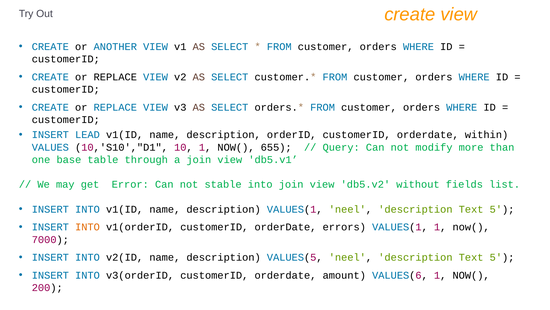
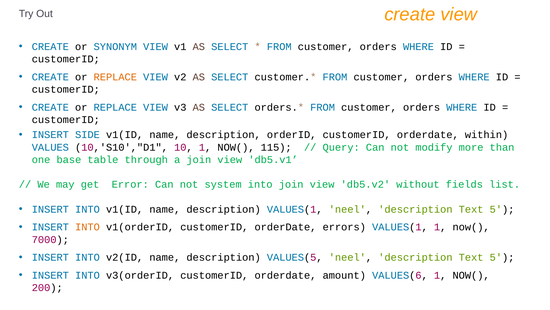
ANOTHER: ANOTHER -> SYNONYM
REPLACE at (115, 77) colour: black -> orange
LEAD: LEAD -> SIDE
655: 655 -> 115
stable: stable -> system
